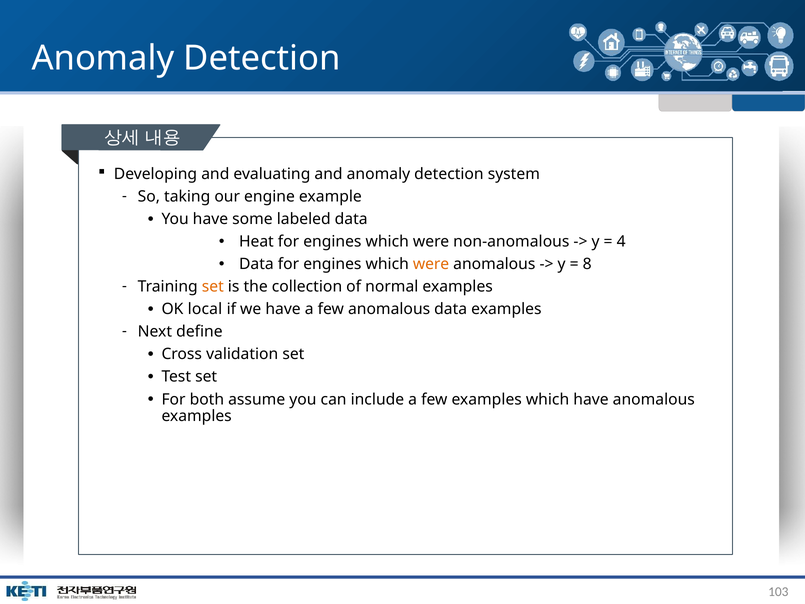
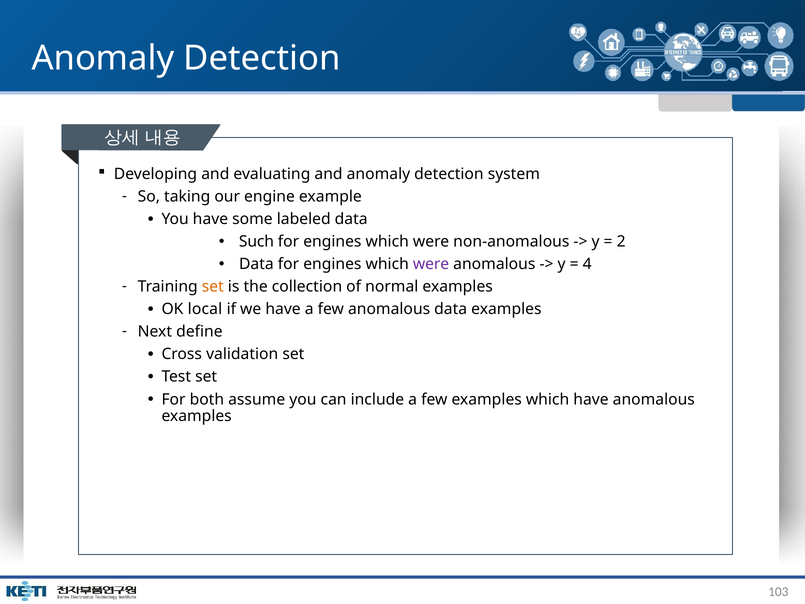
Heat: Heat -> Such
4: 4 -> 2
were at (431, 264) colour: orange -> purple
8: 8 -> 4
